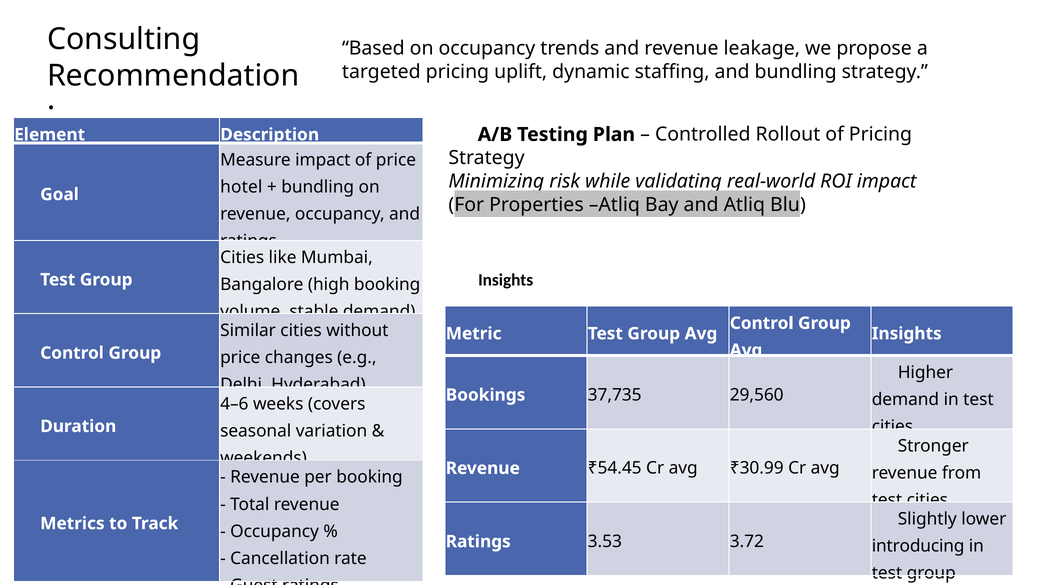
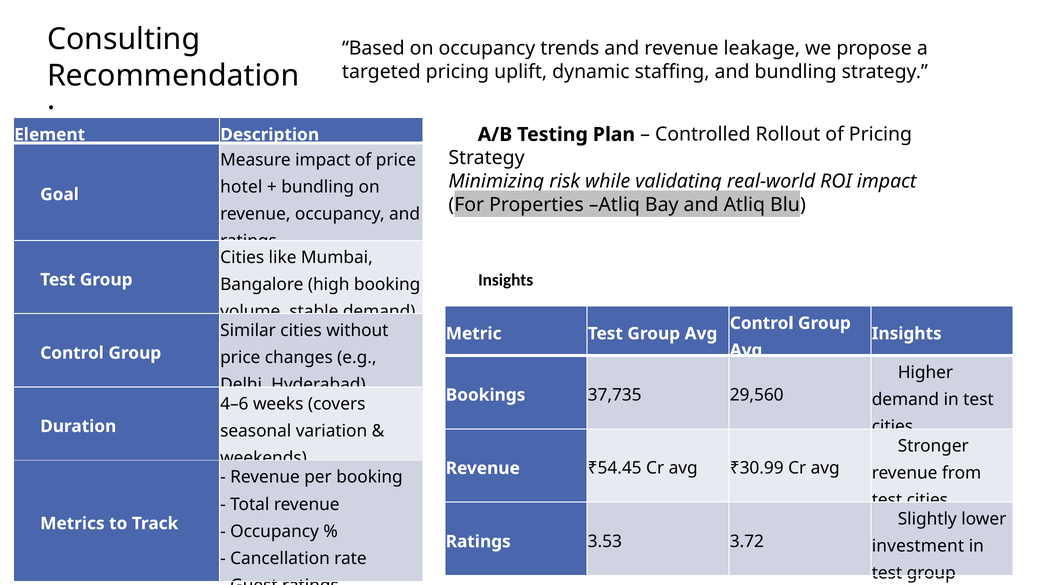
introducing: introducing -> investment
